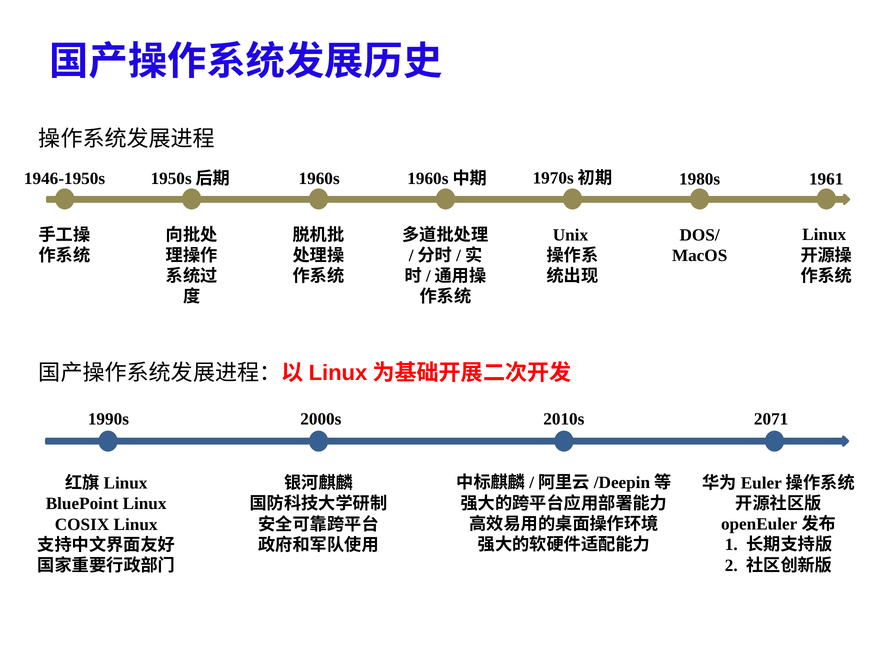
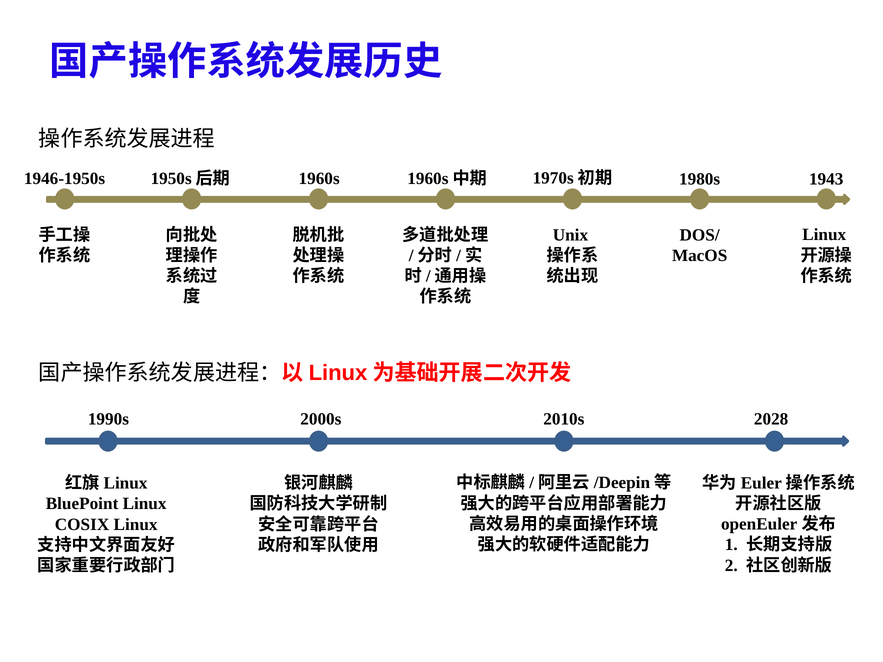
1961: 1961 -> 1943
2071: 2071 -> 2028
